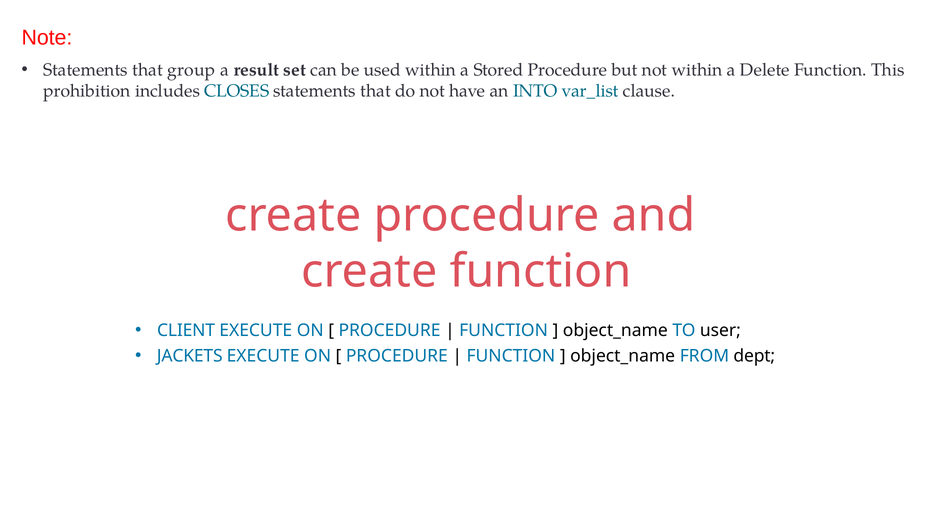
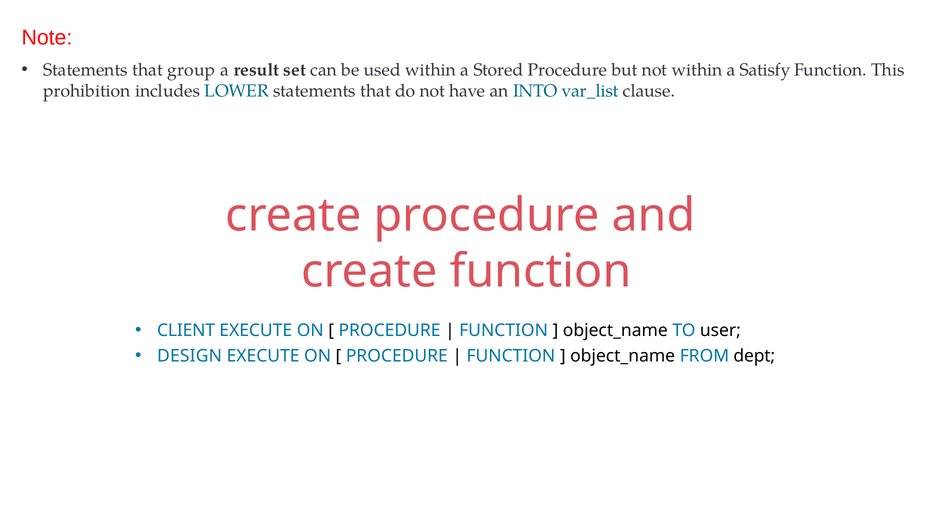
Delete: Delete -> Satisfy
CLOSES: CLOSES -> LOWER
JACKETS: JACKETS -> DESIGN
